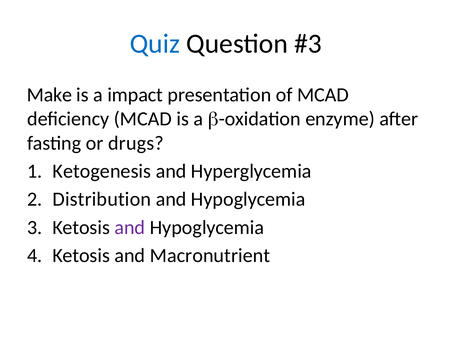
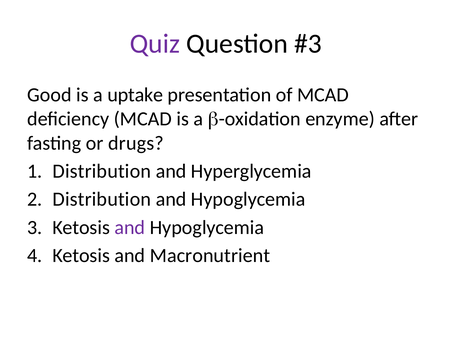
Quiz colour: blue -> purple
Make: Make -> Good
impact: impact -> uptake
Ketogenesis at (102, 171): Ketogenesis -> Distribution
